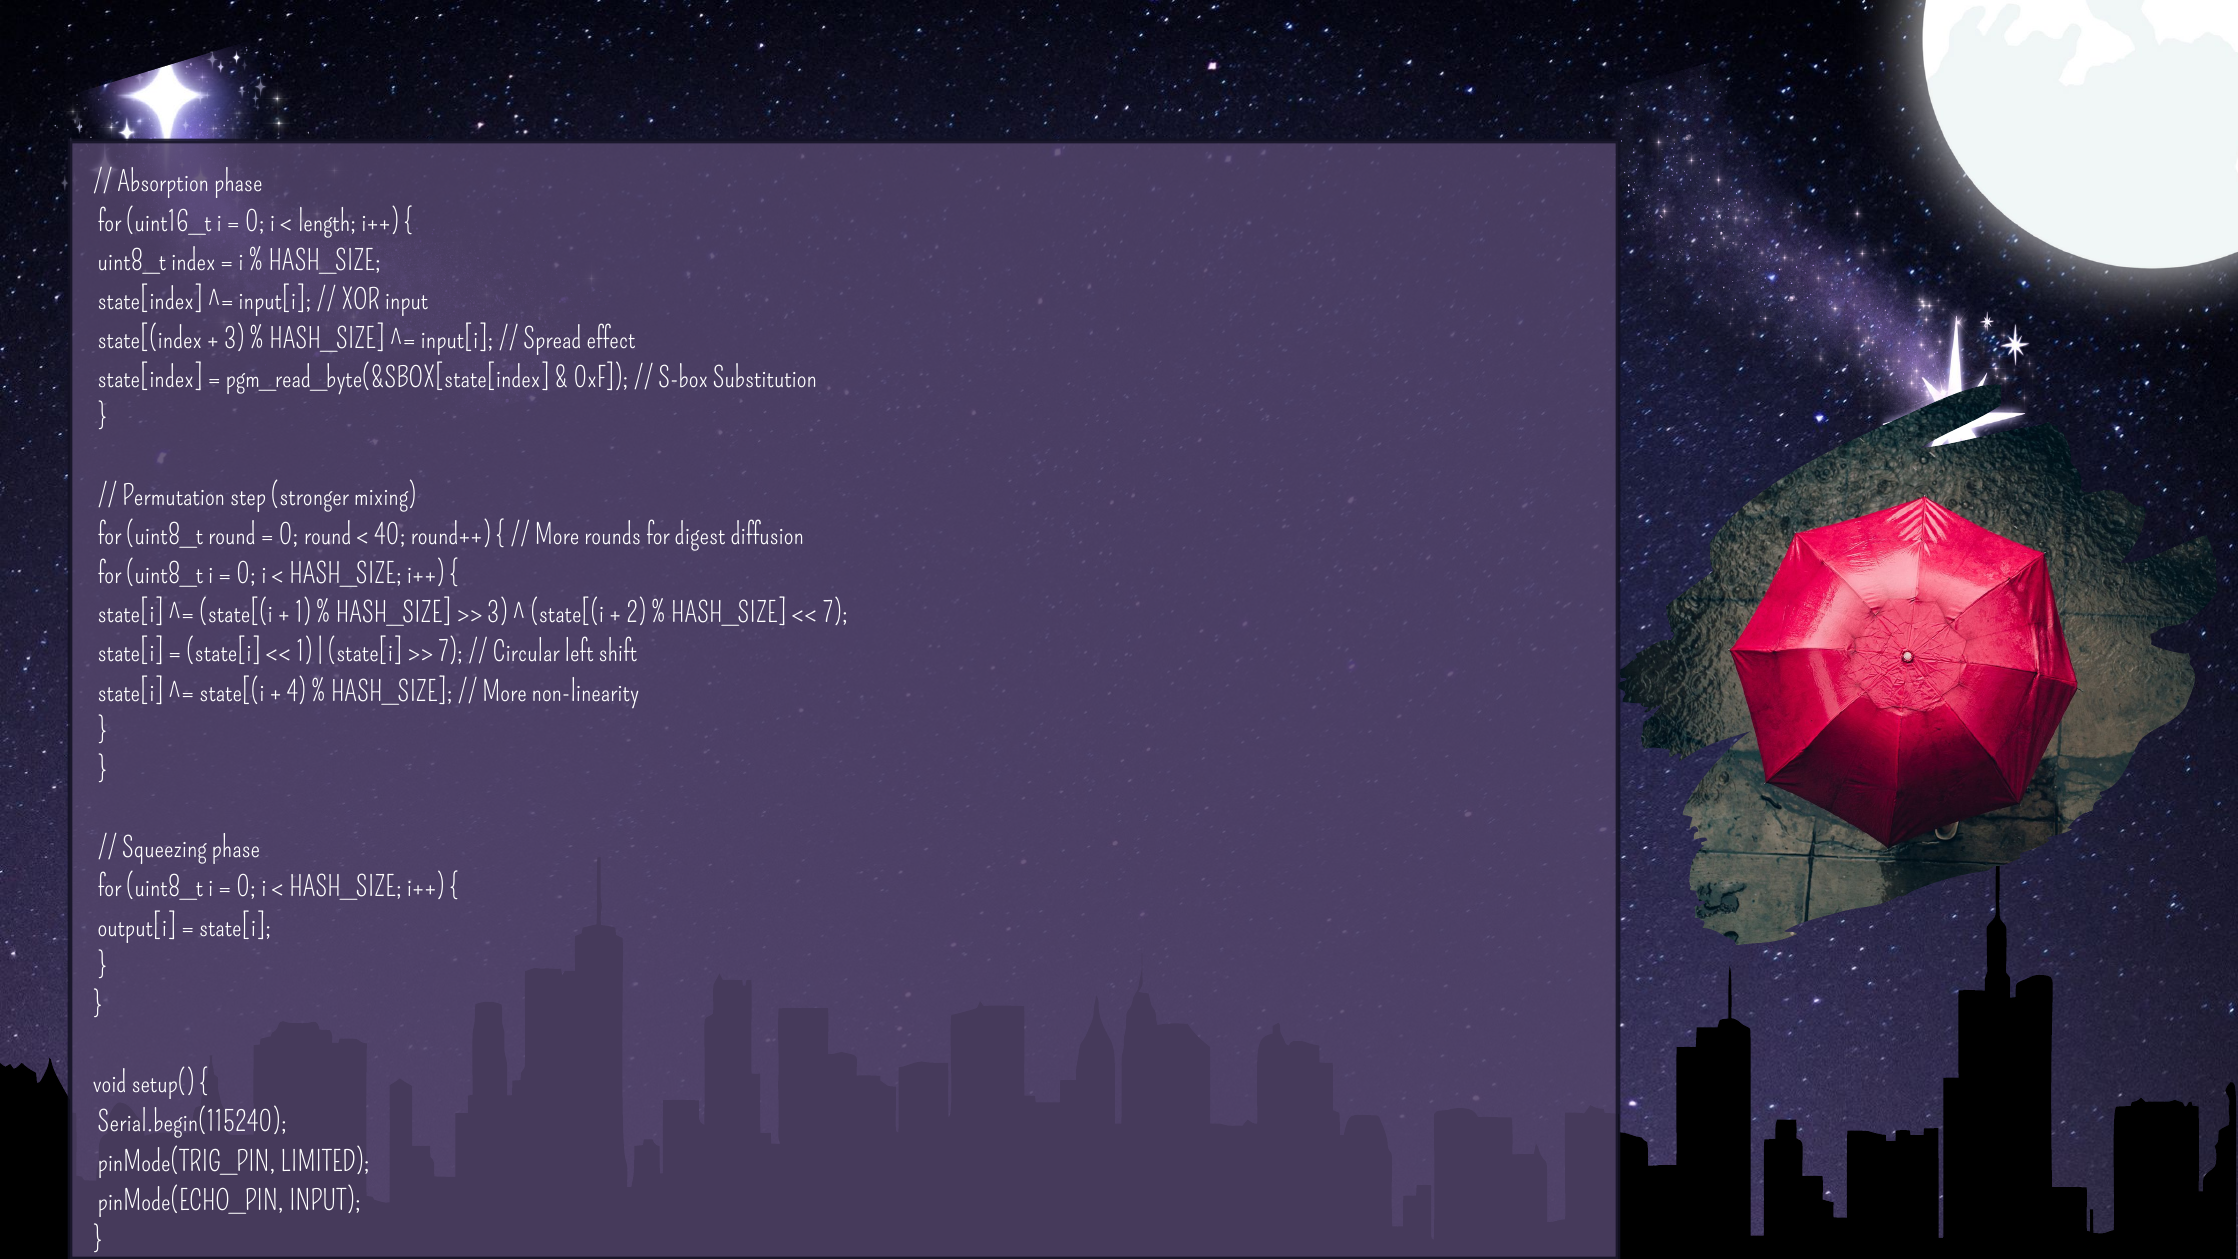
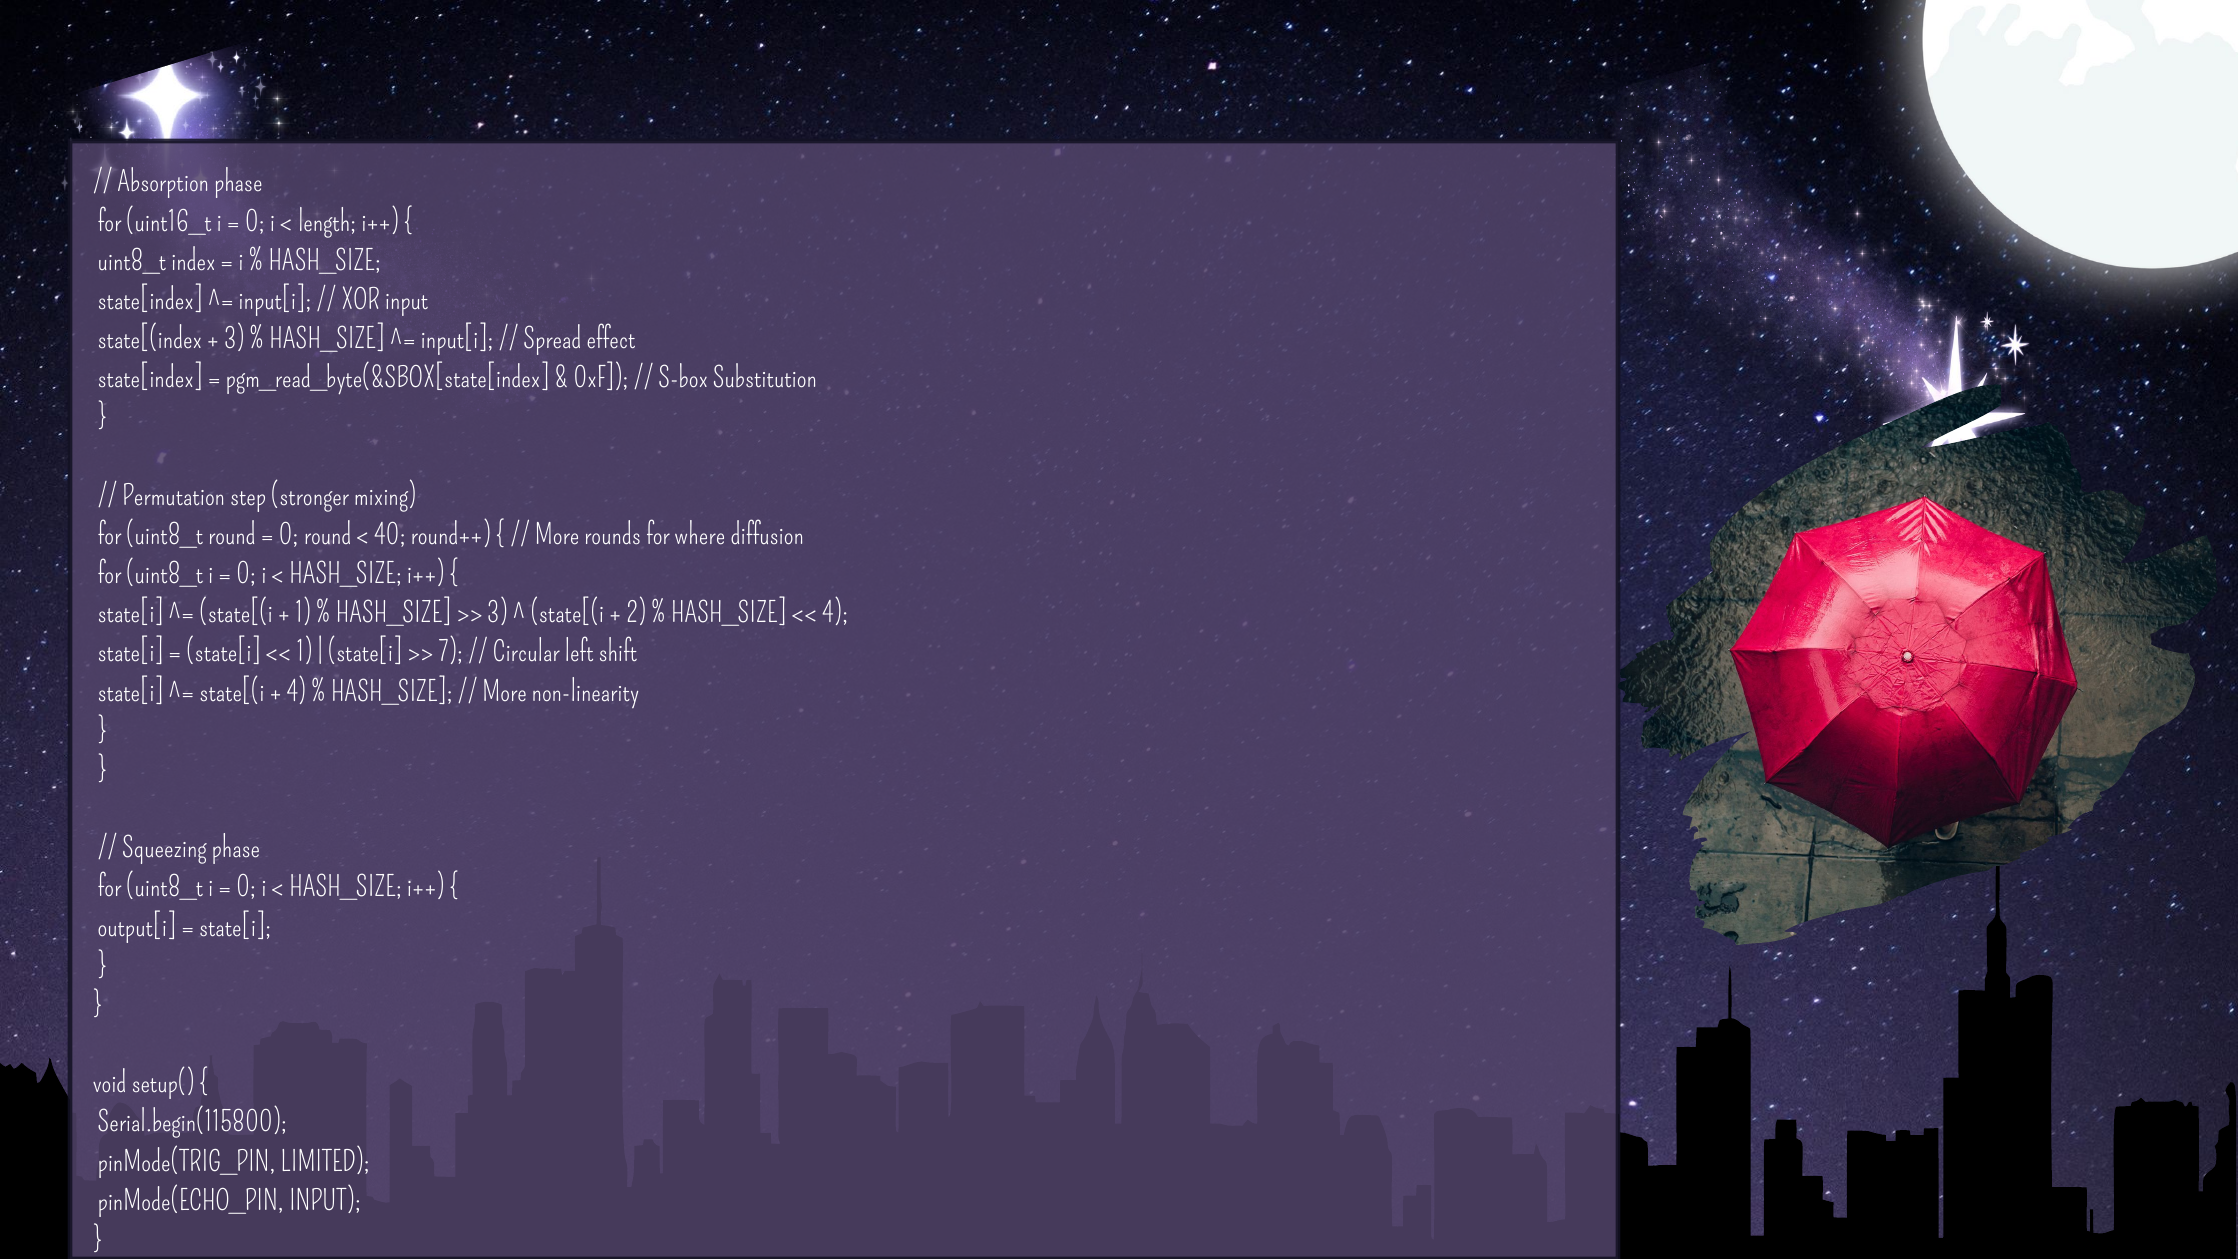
digest: digest -> where
7 at (835, 613): 7 -> 4
Serial.begin(115240: Serial.begin(115240 -> Serial.begin(115800
